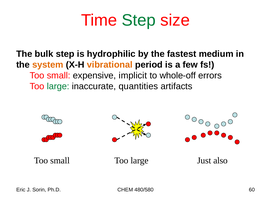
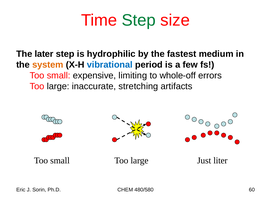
bulk: bulk -> later
vibrational colour: orange -> blue
implicit: implicit -> limiting
large at (58, 86) colour: green -> black
quantities: quantities -> stretching
also: also -> liter
